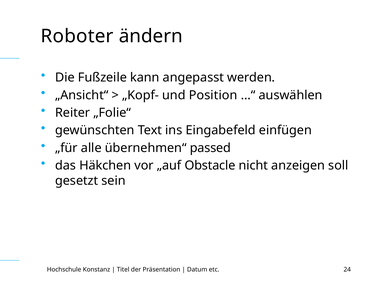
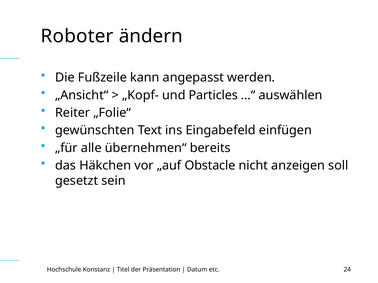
Position: Position -> Particles
passed: passed -> bereits
